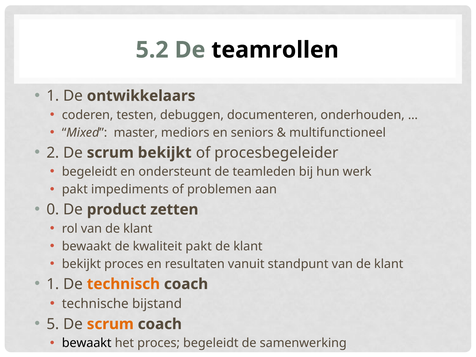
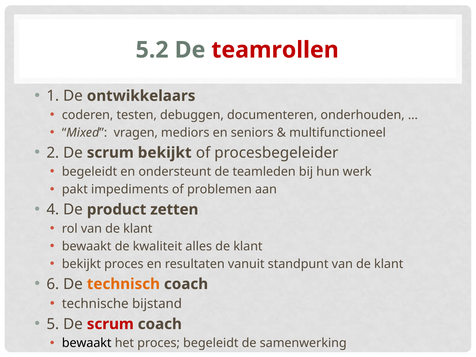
teamrollen colour: black -> red
master: master -> vragen
0: 0 -> 4
kwaliteit pakt: pakt -> alles
1 at (53, 284): 1 -> 6
scrum at (110, 324) colour: orange -> red
